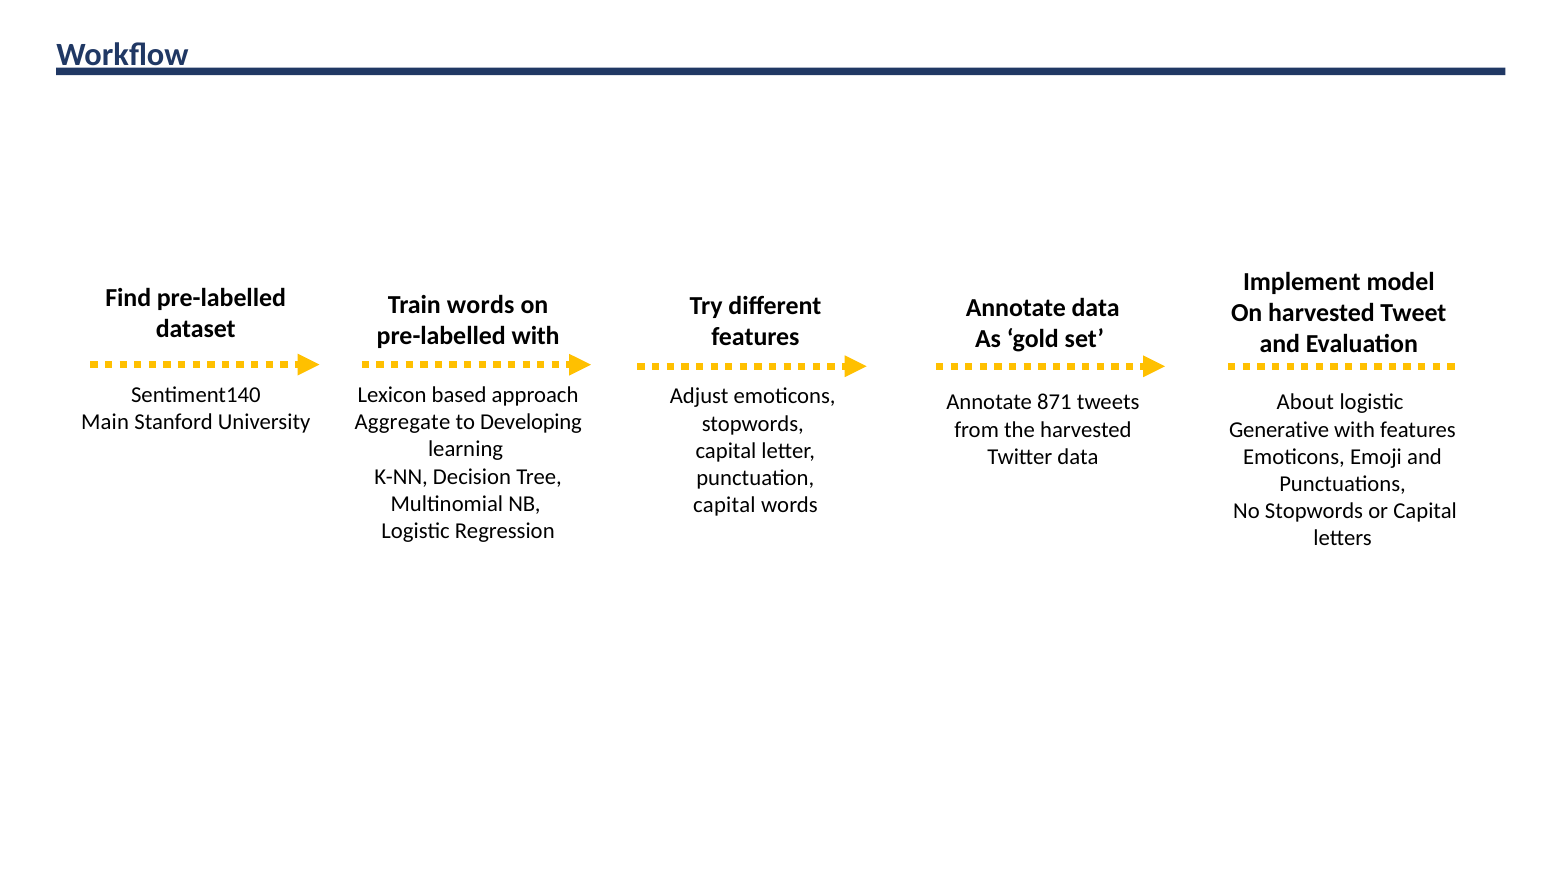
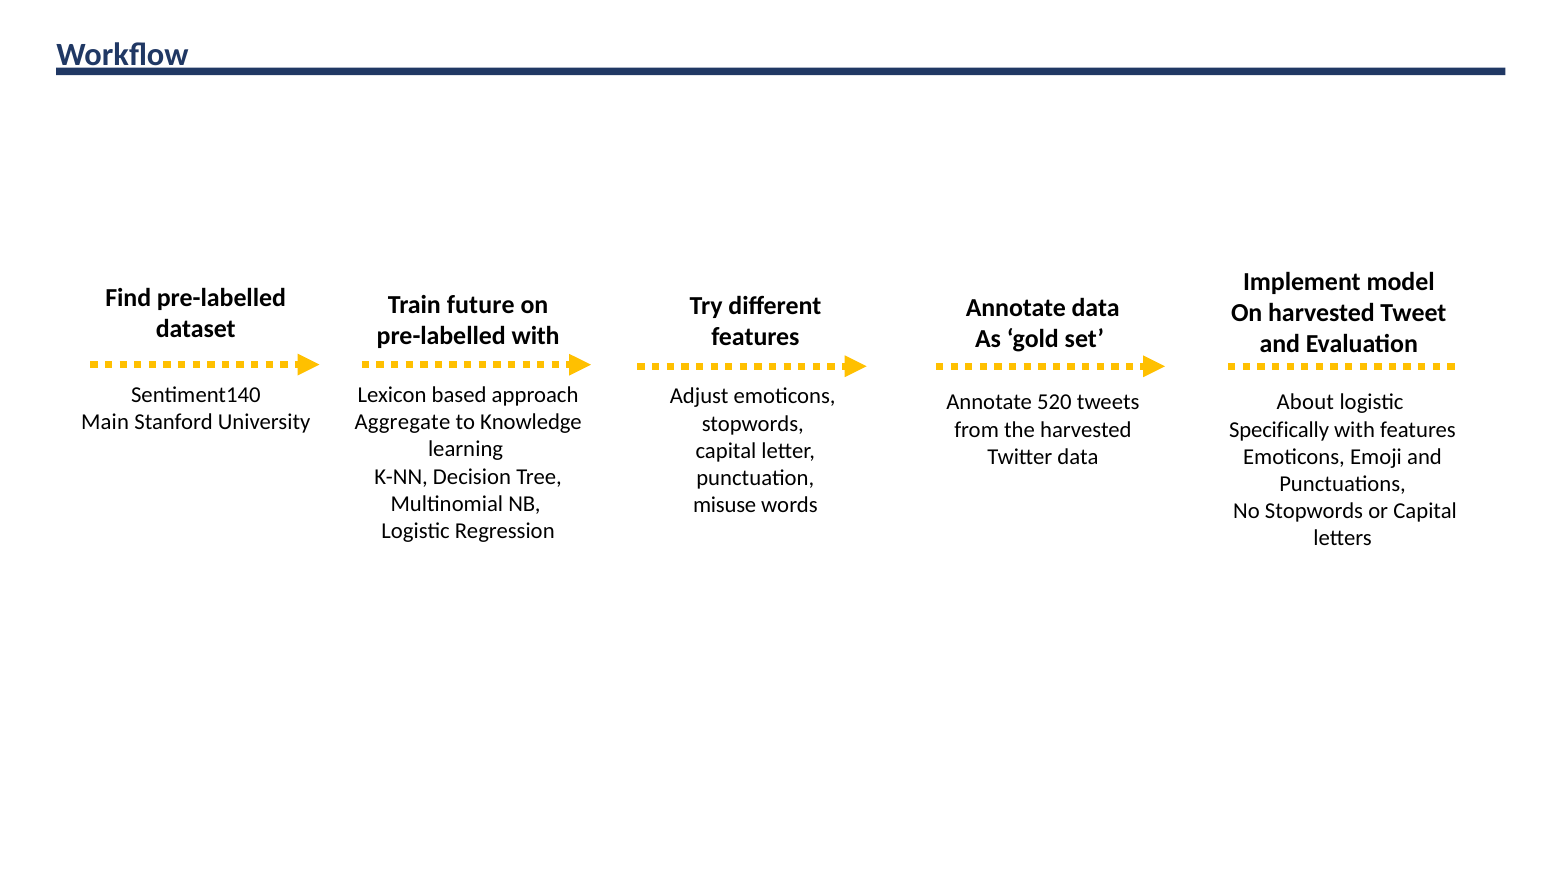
Train words: words -> future
871: 871 -> 520
Developing: Developing -> Knowledge
Generative: Generative -> Specifically
capital at (724, 506): capital -> misuse
